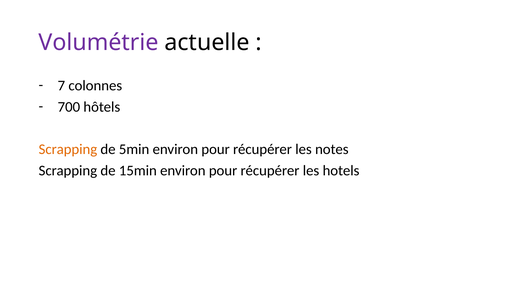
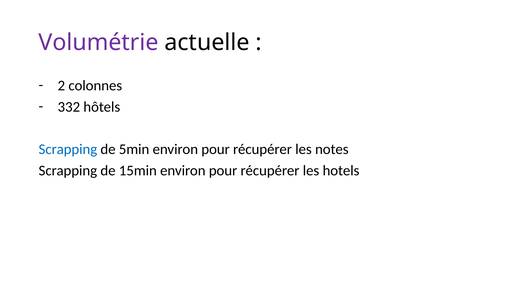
7: 7 -> 2
700: 700 -> 332
Scrapping at (68, 149) colour: orange -> blue
